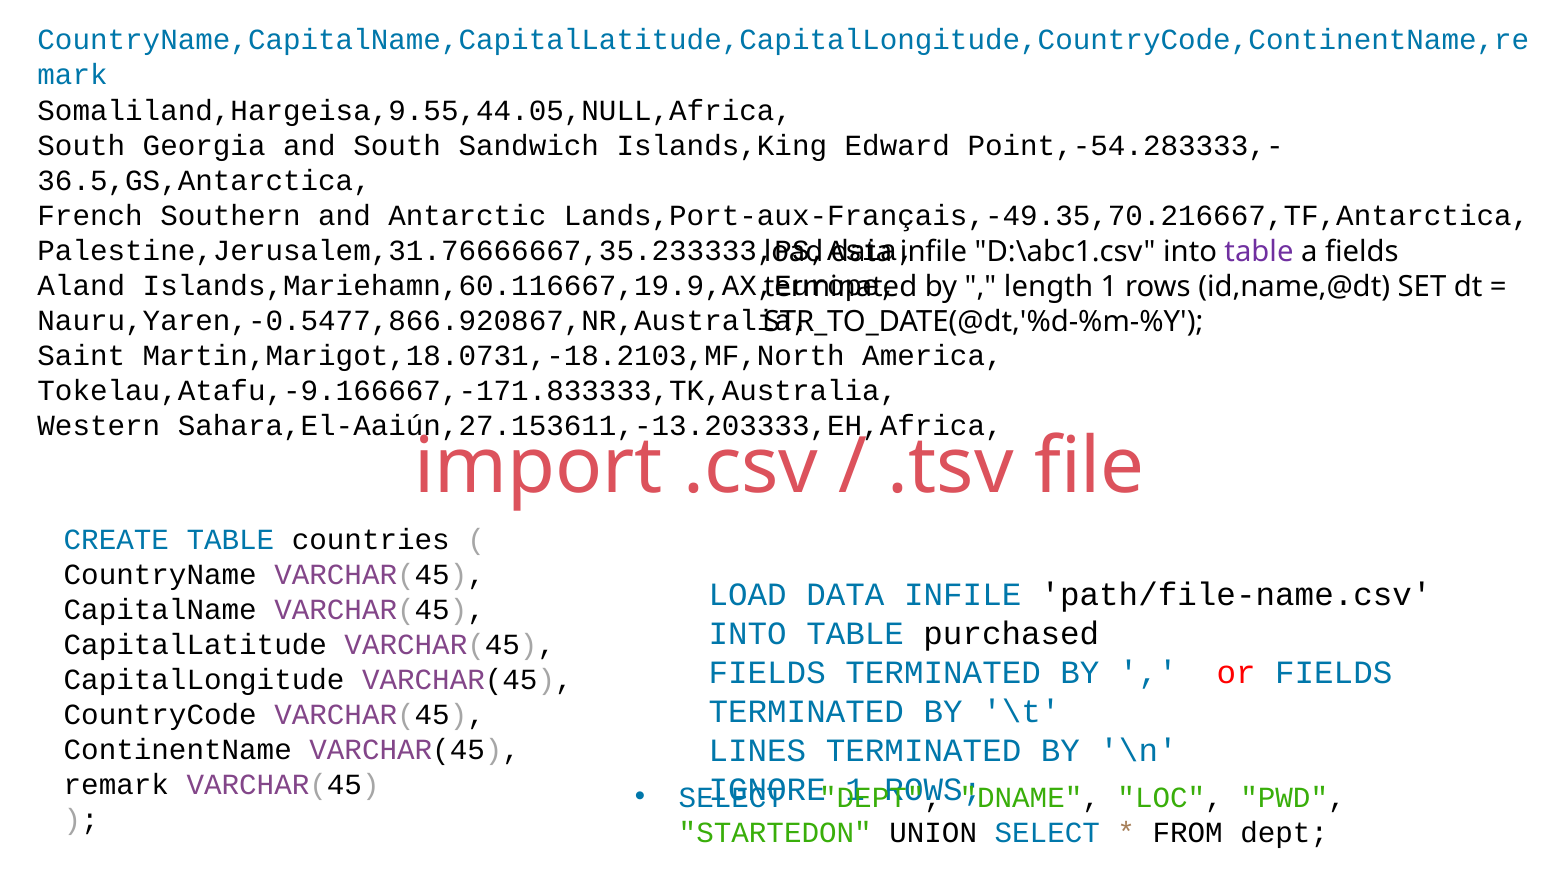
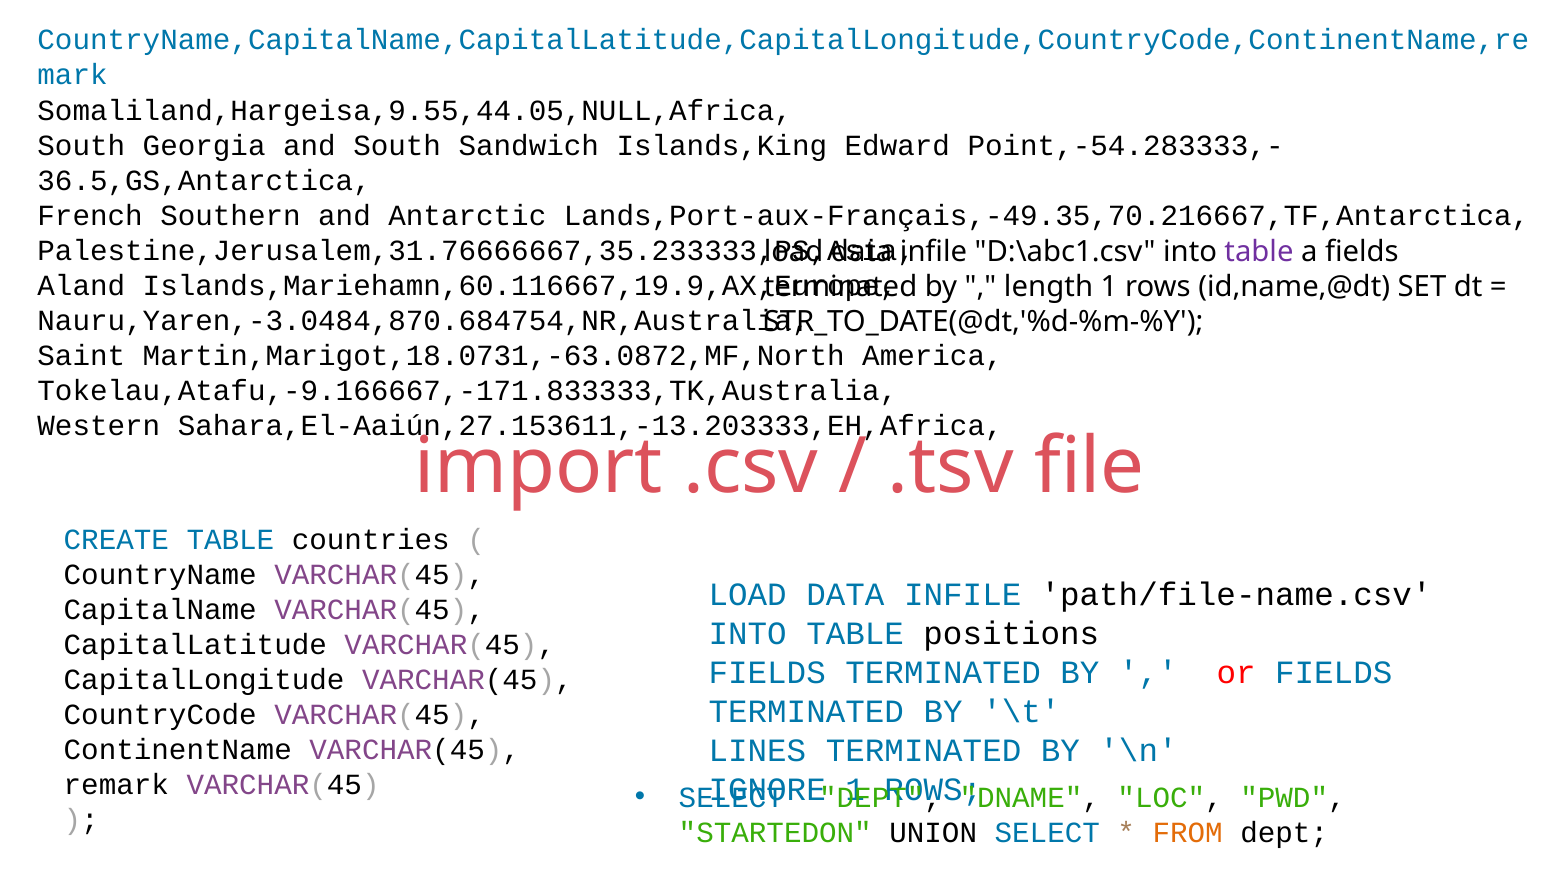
Nauru,Yaren,-0.5477,866.920867,NR,Australia: Nauru,Yaren,-0.5477,866.920867,NR,Australia -> Nauru,Yaren,-3.0484,870.684754,NR,Australia
Martin,Marigot,18.0731,-18.2103,MF,North: Martin,Marigot,18.0731,-18.2103,MF,North -> Martin,Marigot,18.0731,-63.0872,MF,North
purchased: purchased -> positions
FROM colour: black -> orange
